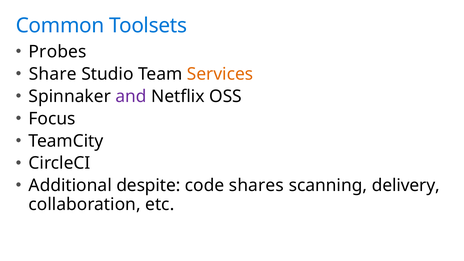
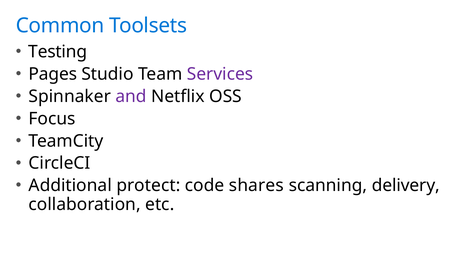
Probes: Probes -> Testing
Share: Share -> Pages
Services colour: orange -> purple
despite: despite -> protect
